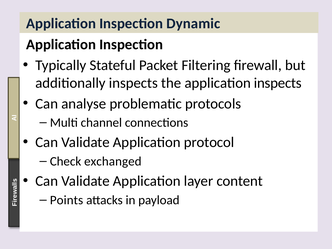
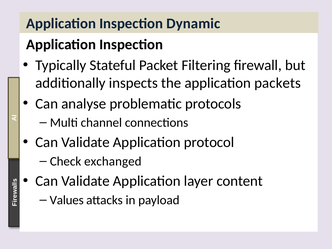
application inspects: inspects -> packets
Points: Points -> Values
